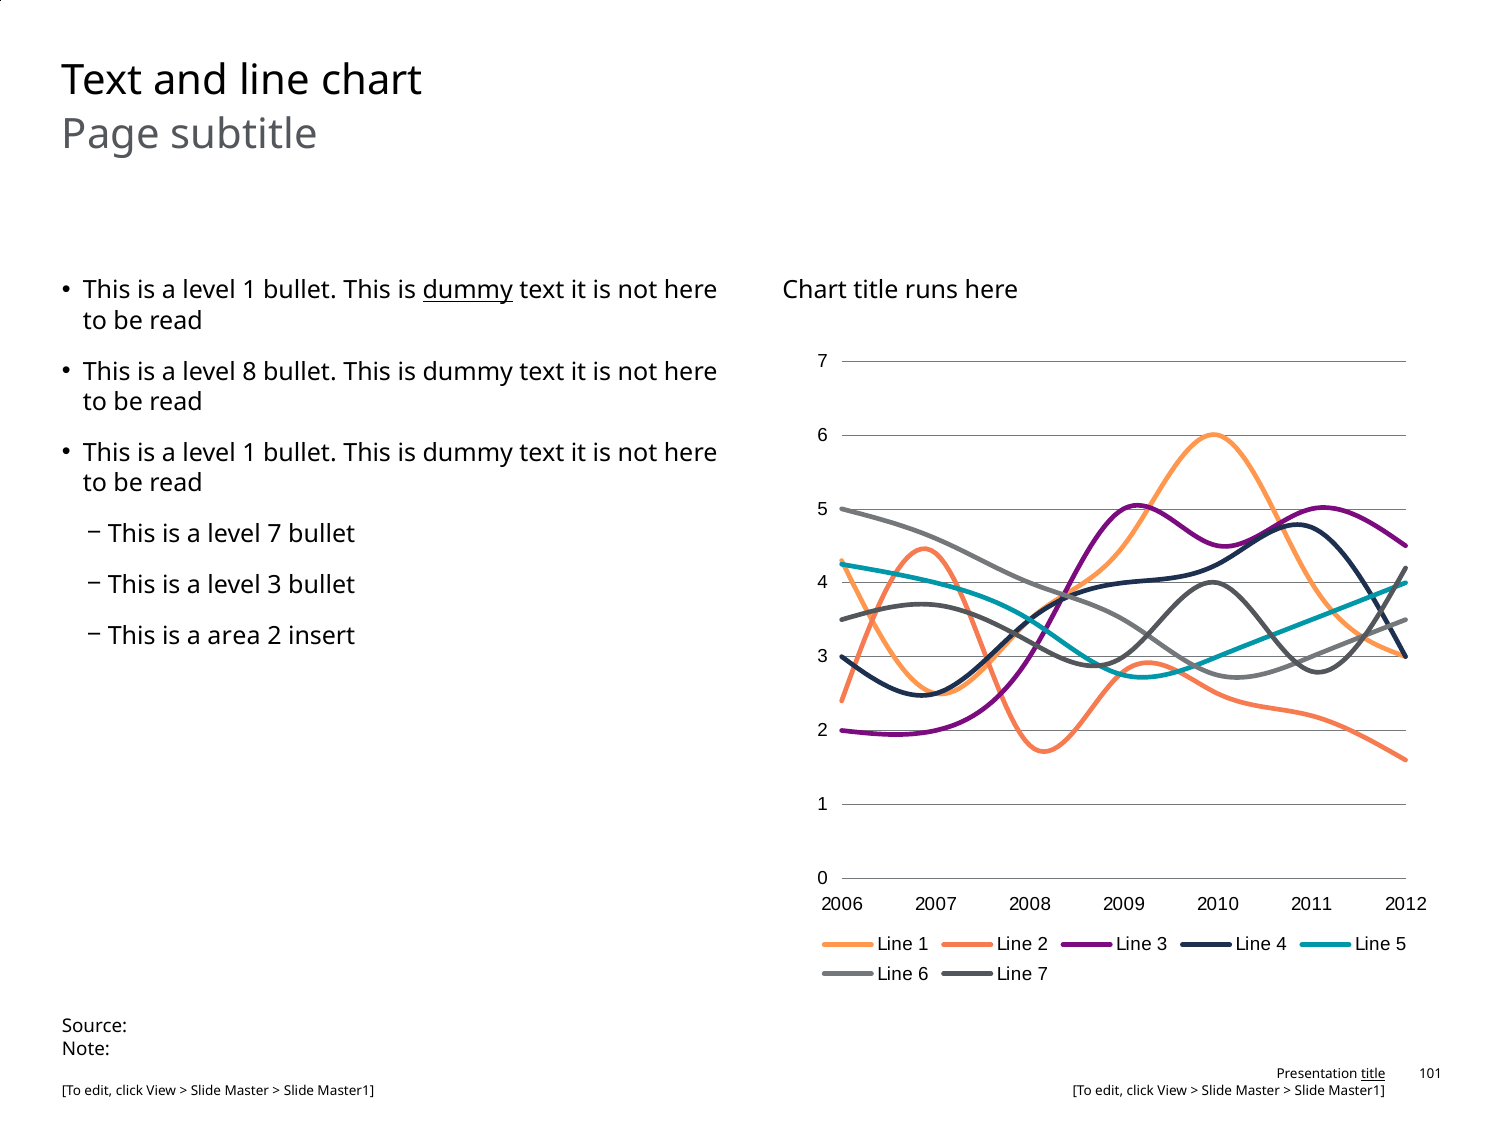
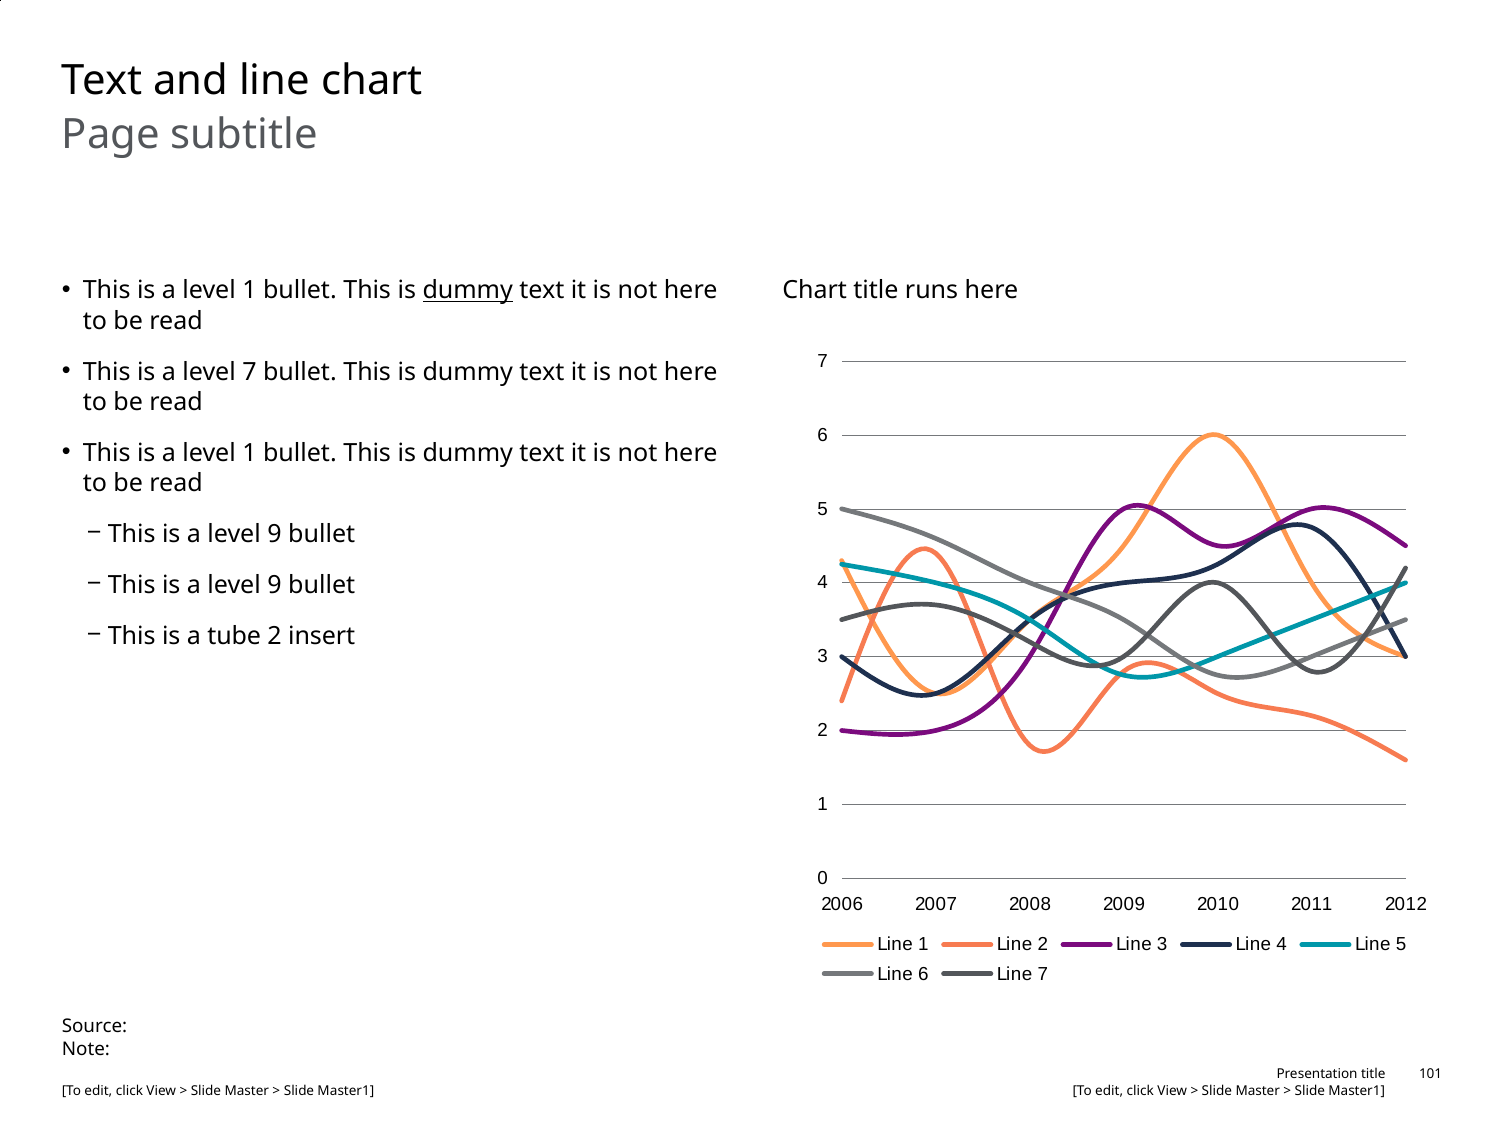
level 8: 8 -> 7
7 at (275, 534): 7 -> 9
3 at (275, 585): 3 -> 9
area: area -> tube
title at (1373, 1074) underline: present -> none
